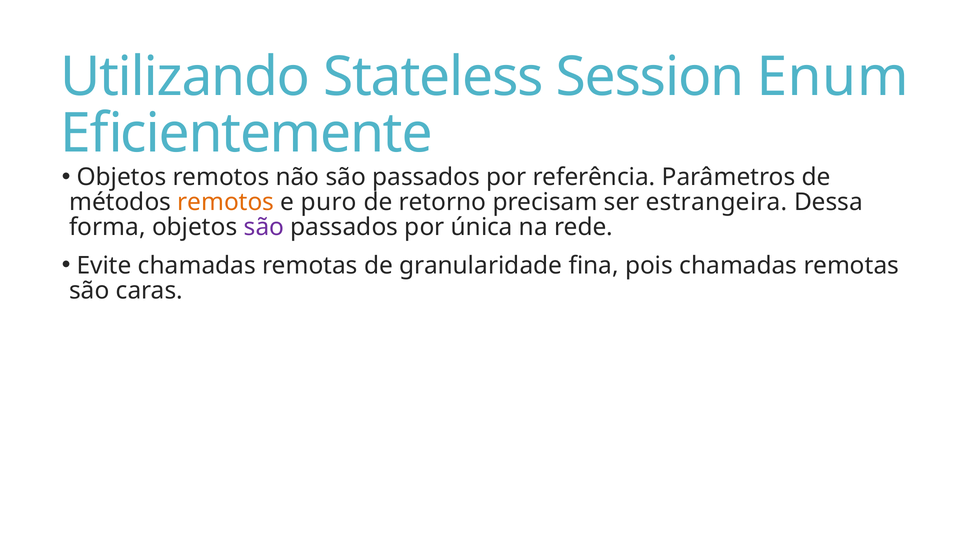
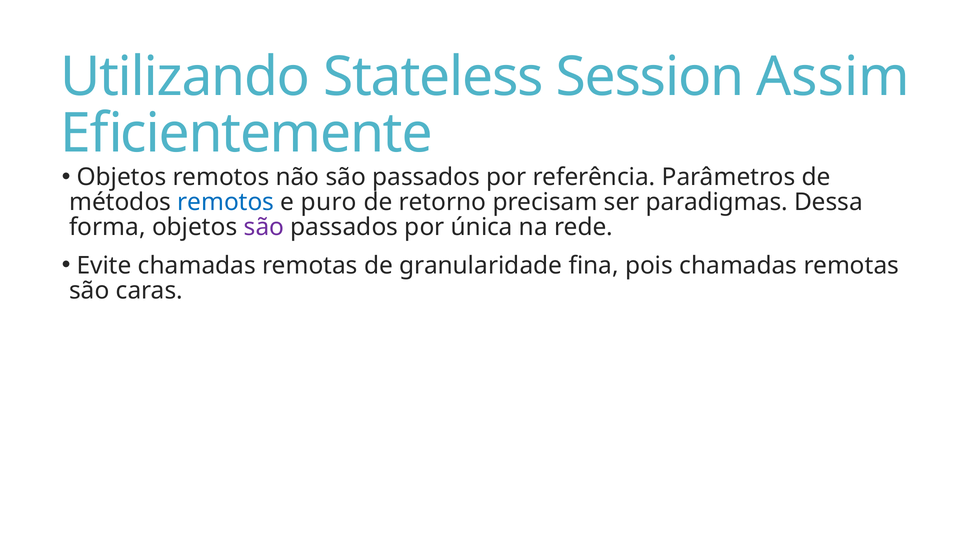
Enum: Enum -> Assim
remotos at (226, 202) colour: orange -> blue
estrangeira: estrangeira -> paradigmas
